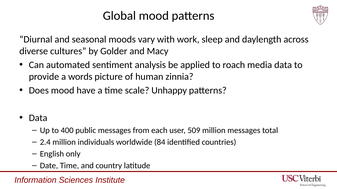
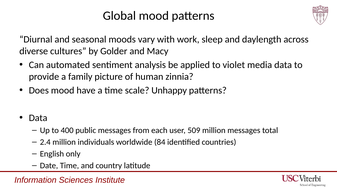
roach: roach -> violet
words: words -> family
